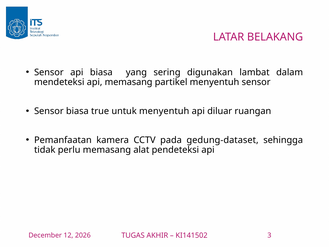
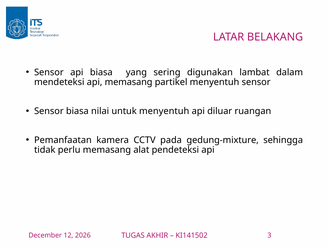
true: true -> nilai
gedung-dataset: gedung-dataset -> gedung-mixture
